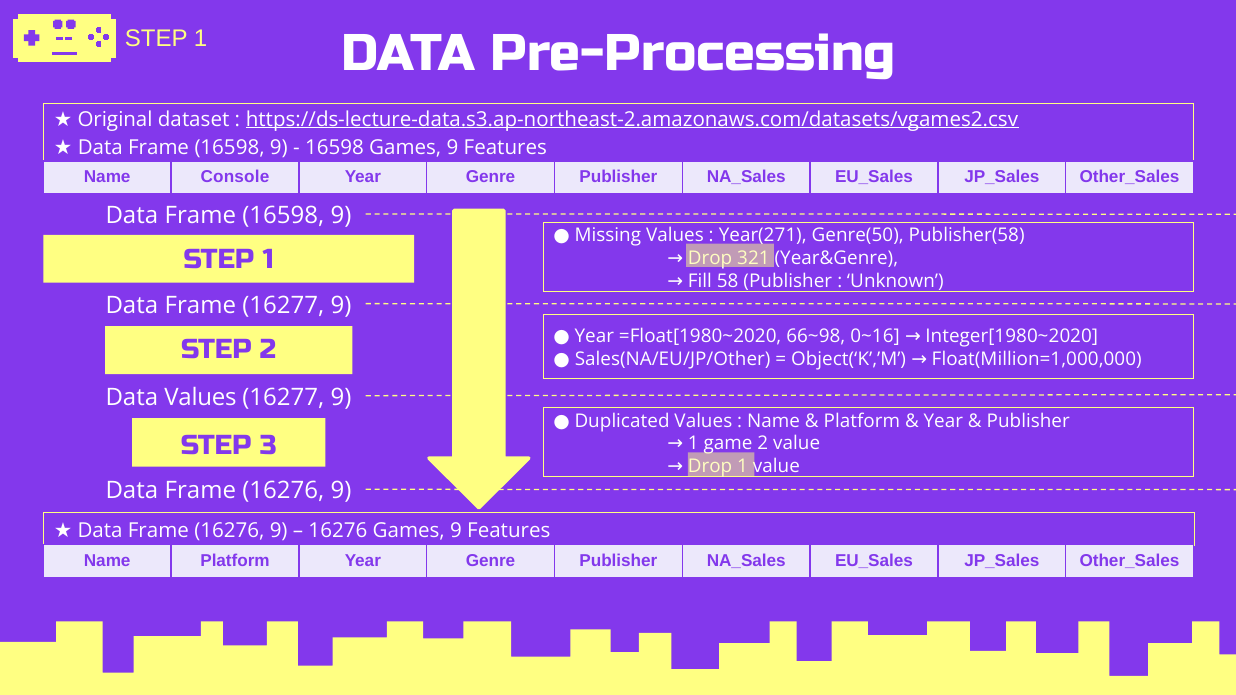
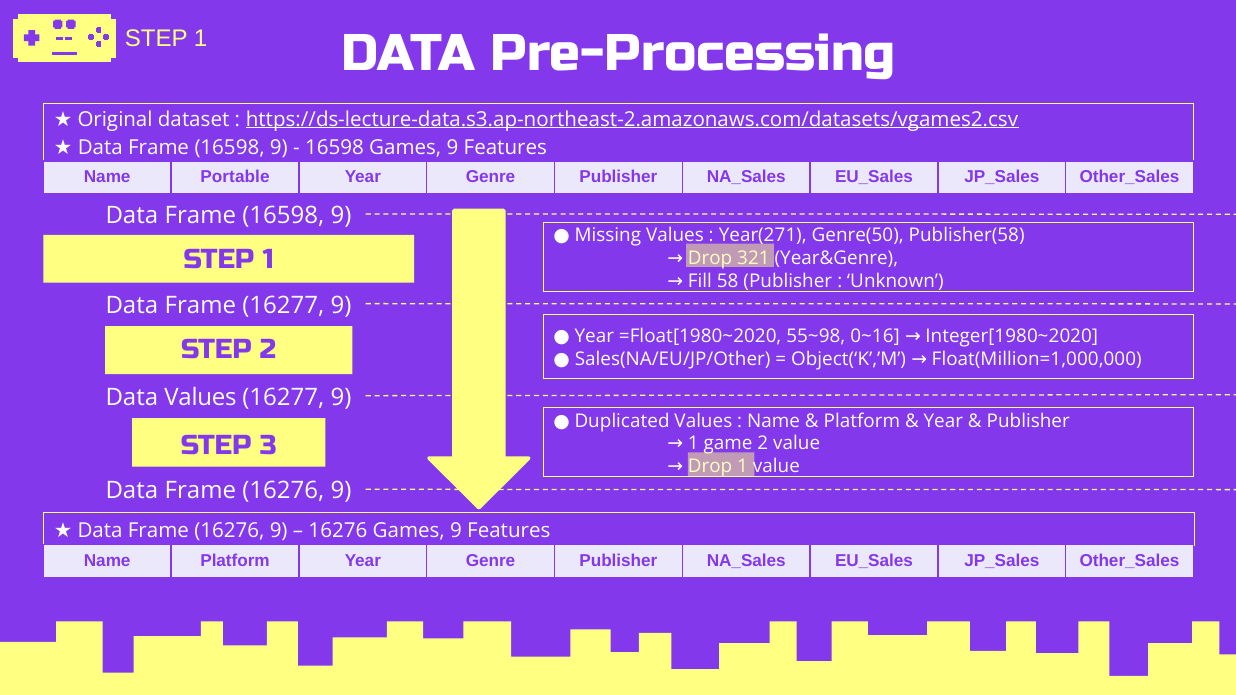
Console: Console -> Portable
66~98: 66~98 -> 55~98
